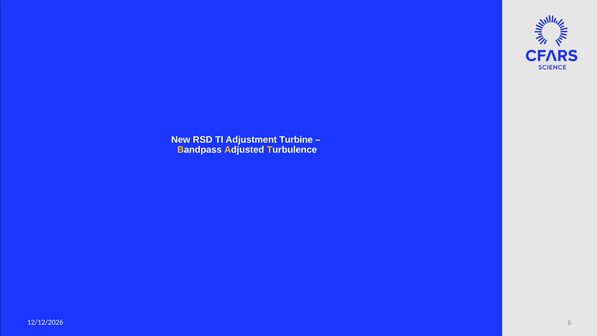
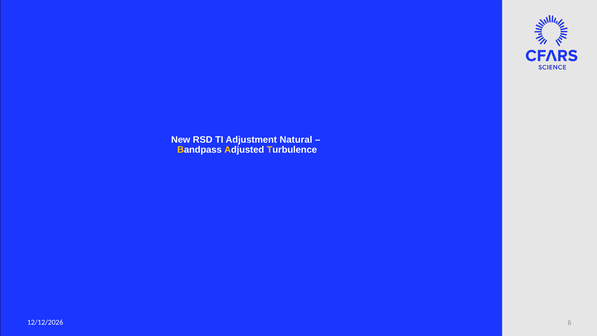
Turbine: Turbine -> Natural
